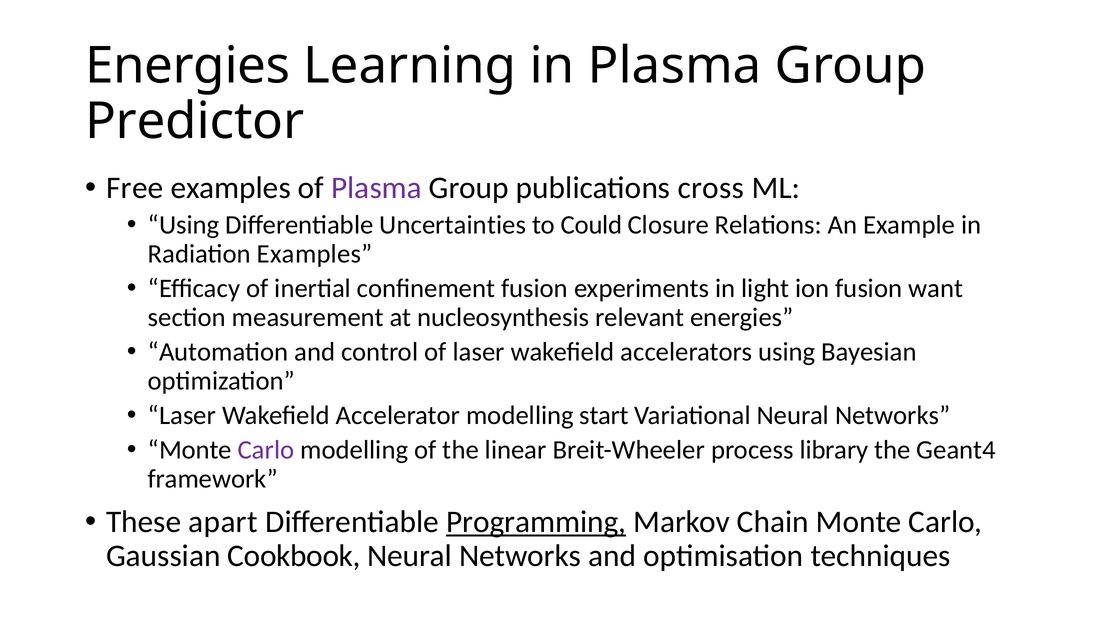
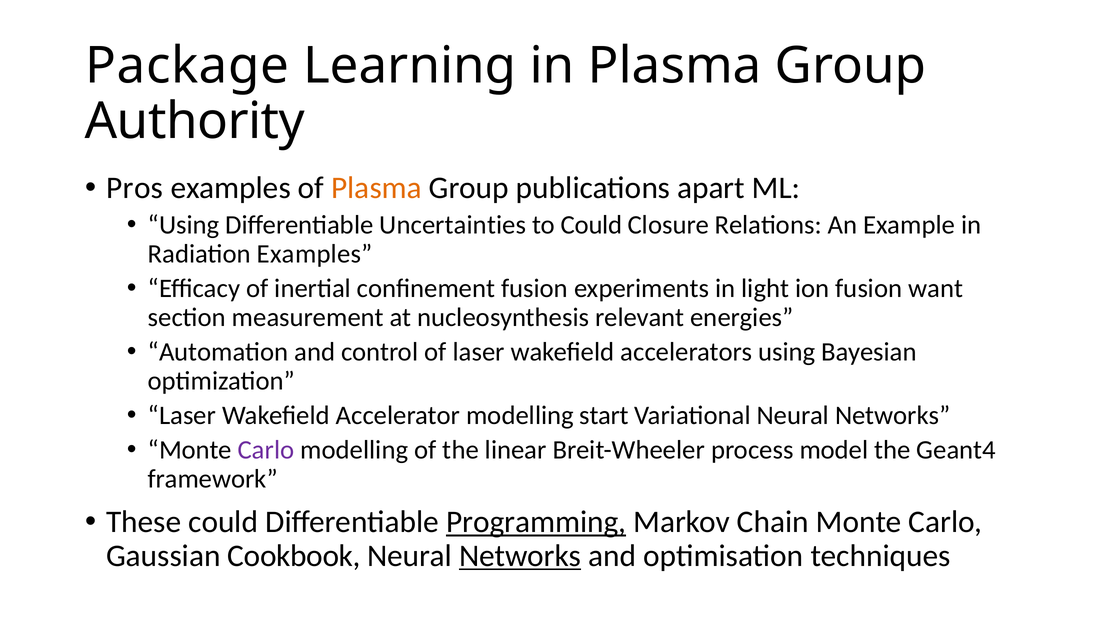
Energies at (188, 66): Energies -> Package
Predictor: Predictor -> Authority
Free: Free -> Pros
Plasma at (377, 188) colour: purple -> orange
cross: cross -> apart
library: library -> model
These apart: apart -> could
Networks at (520, 556) underline: none -> present
